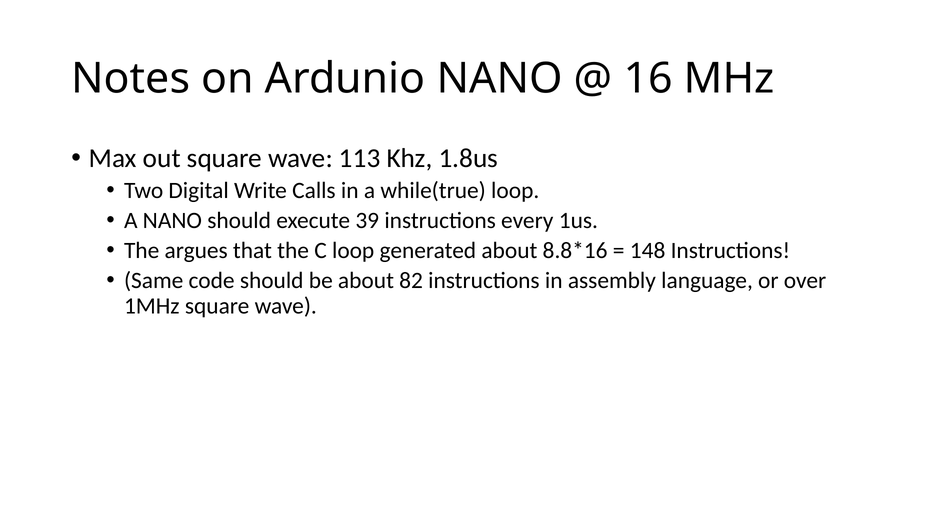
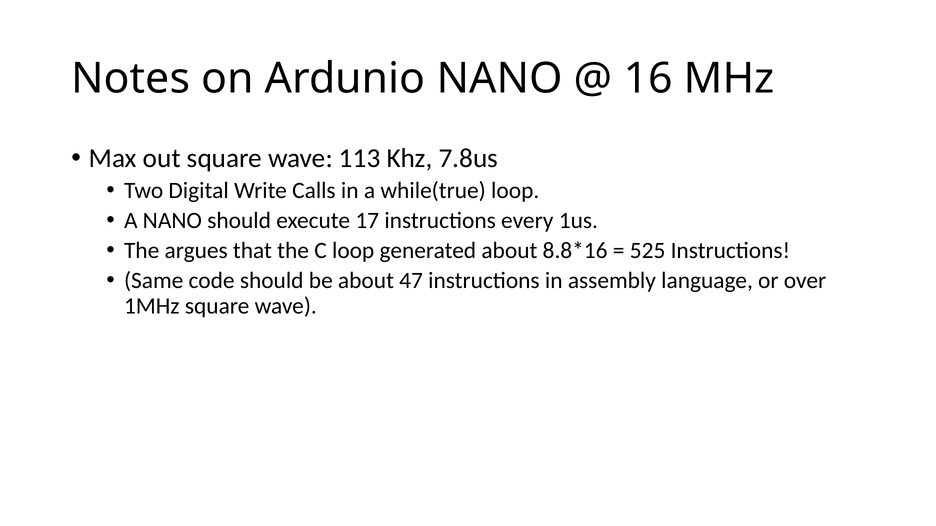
1.8us: 1.8us -> 7.8us
39: 39 -> 17
148: 148 -> 525
82: 82 -> 47
